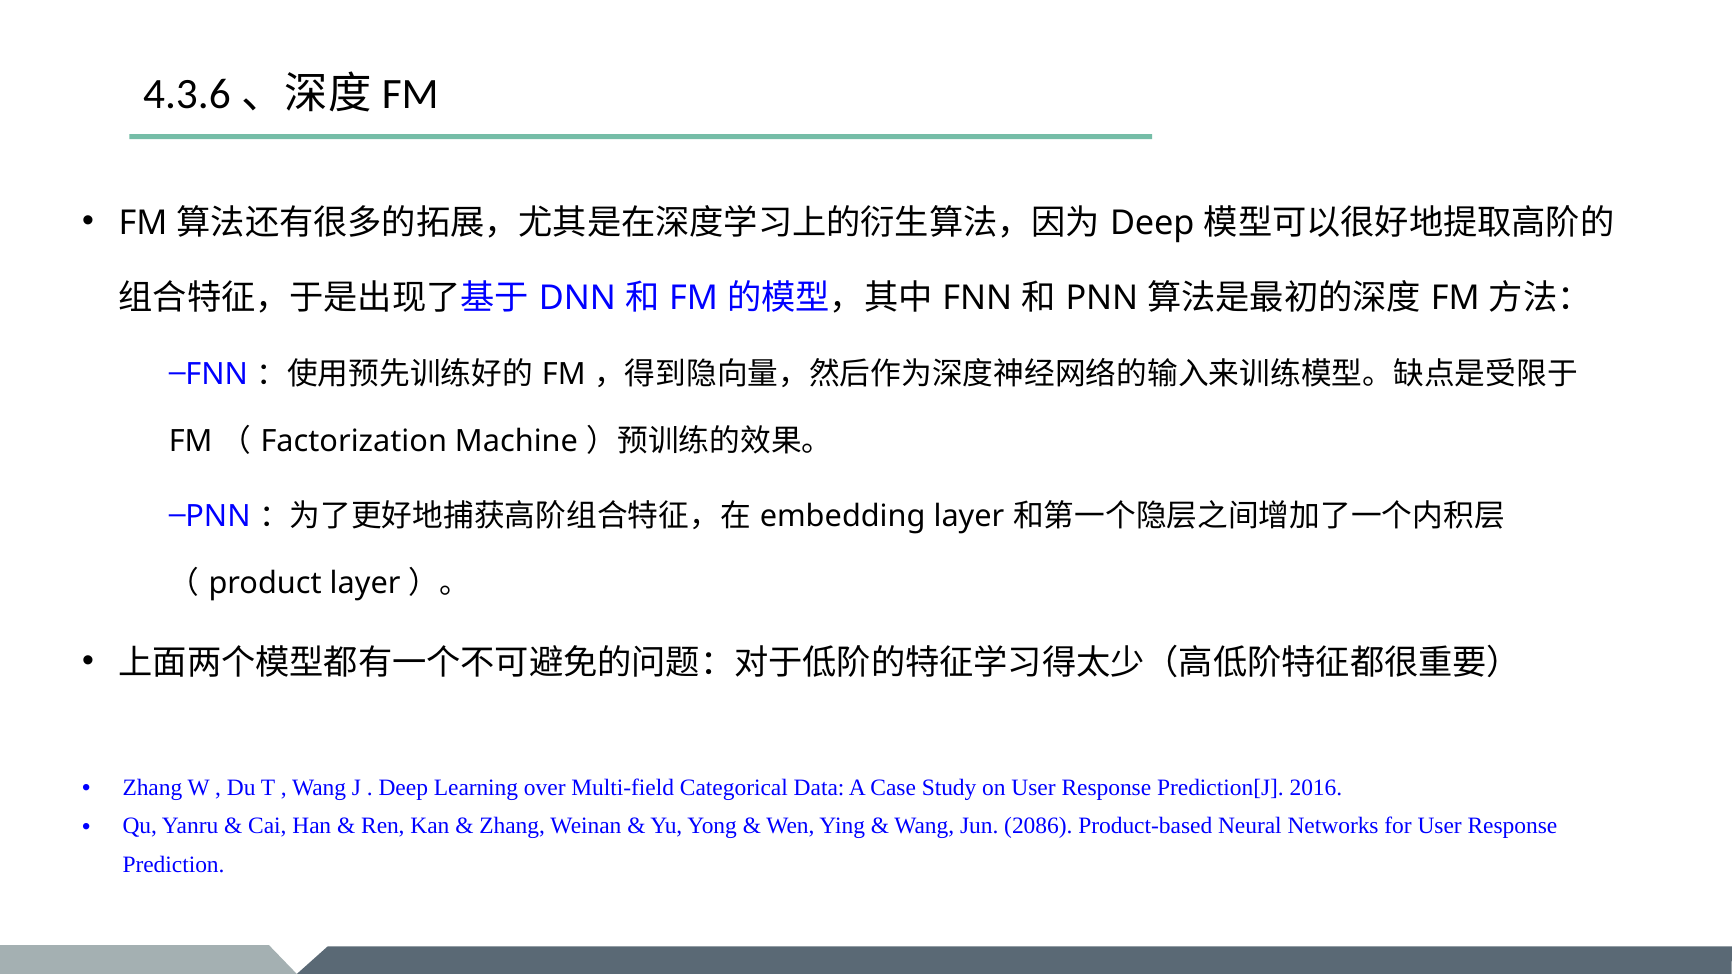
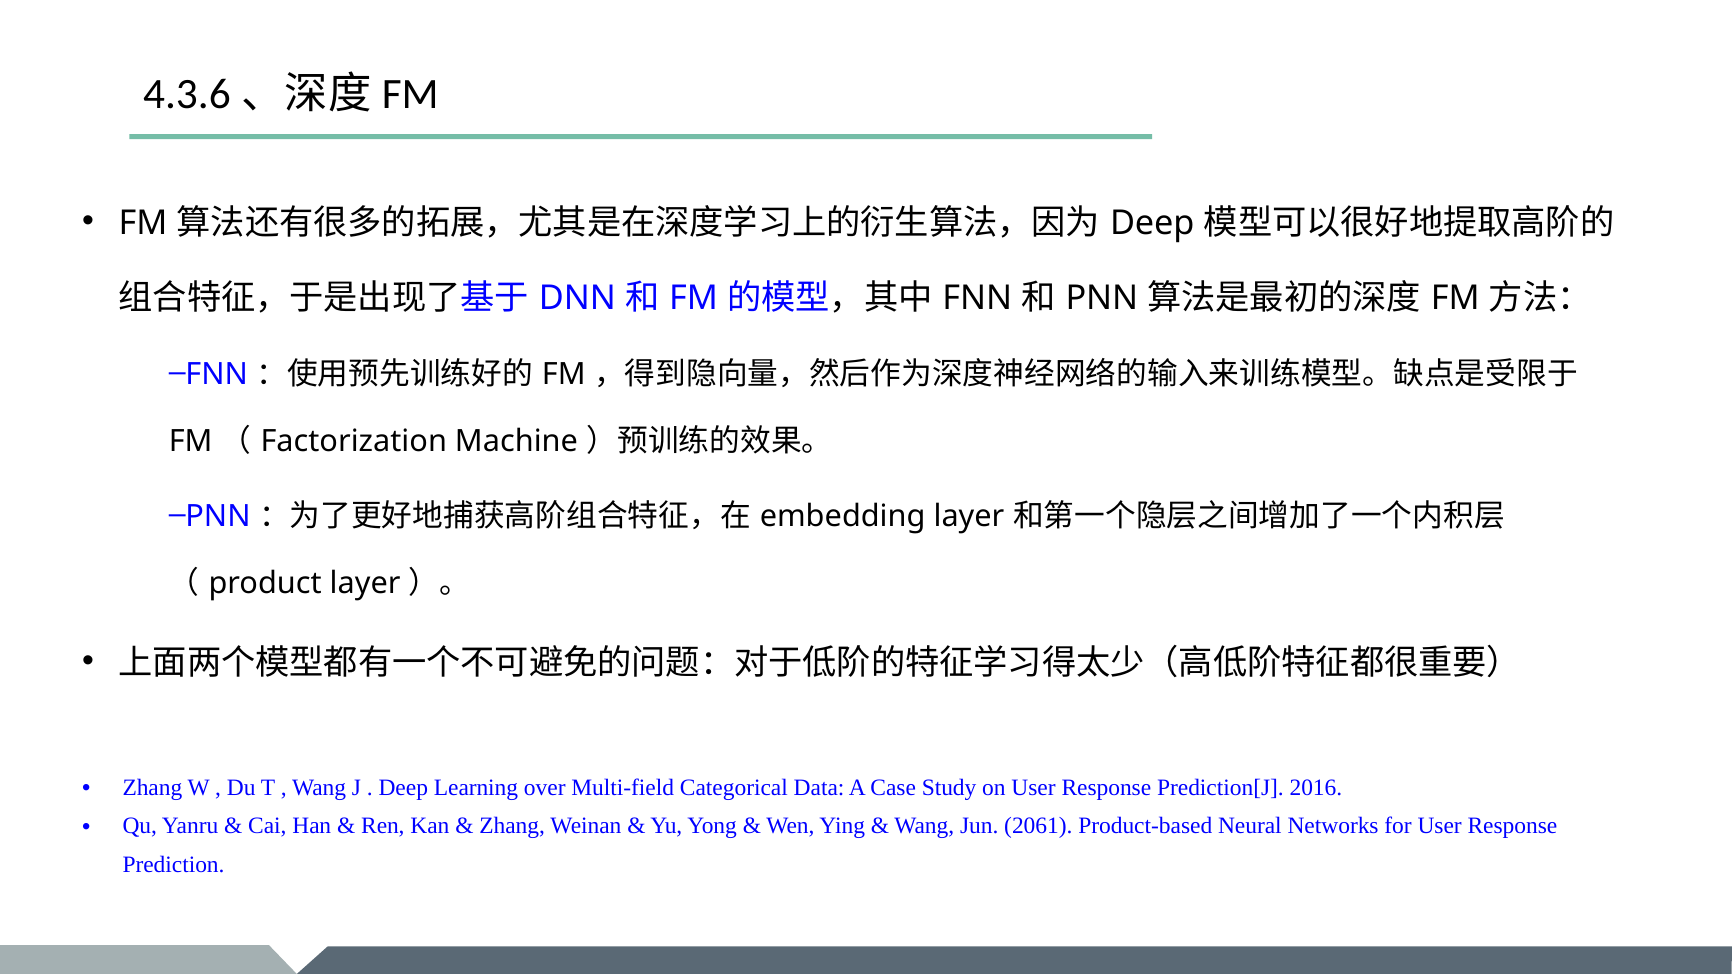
2086: 2086 -> 2061
